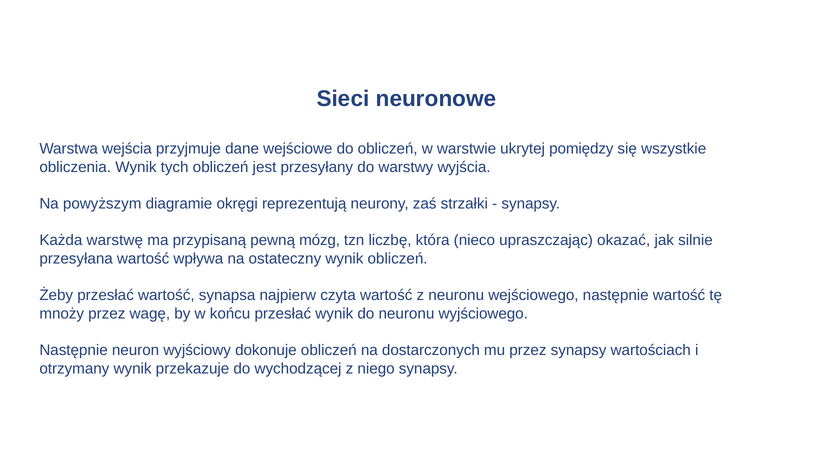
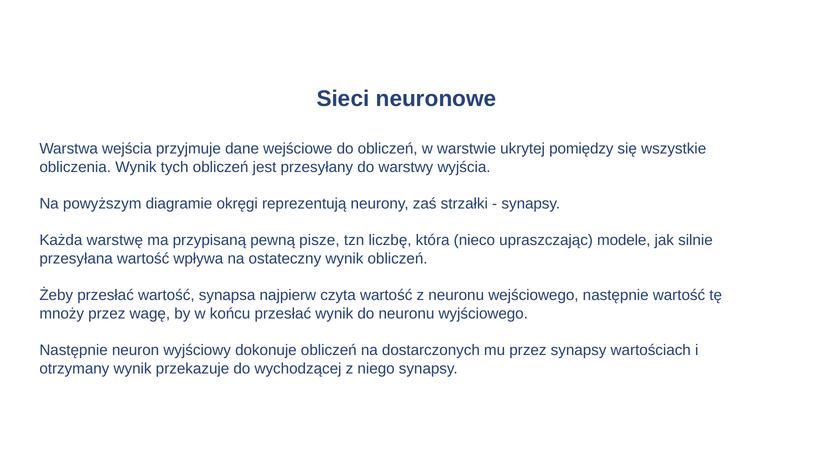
mózg: mózg -> pisze
okazać: okazać -> modele
